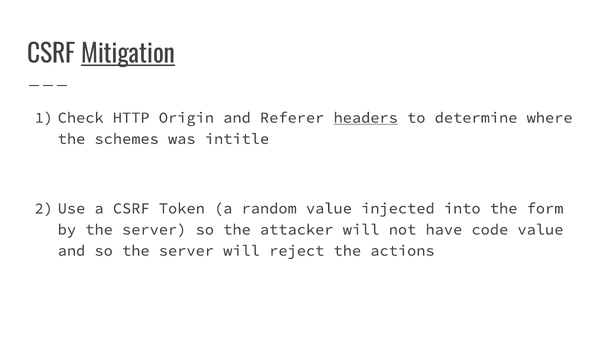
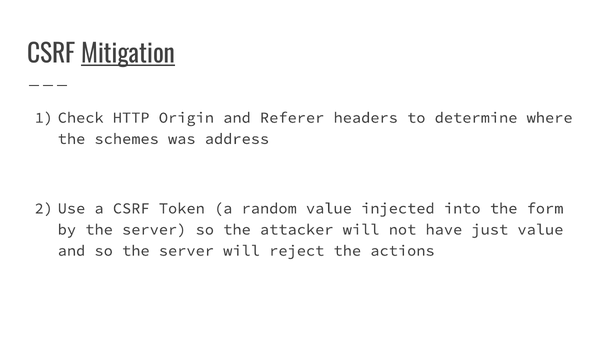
headers underline: present -> none
intitle: intitle -> address
code: code -> just
